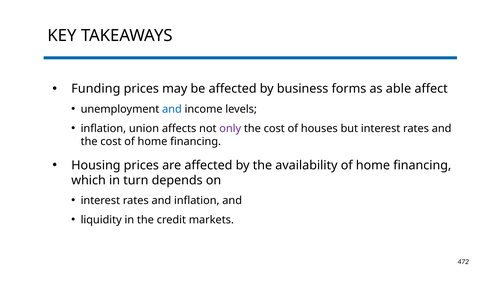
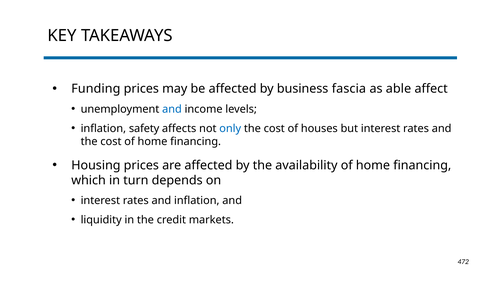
forms: forms -> fascia
union: union -> safety
only colour: purple -> blue
